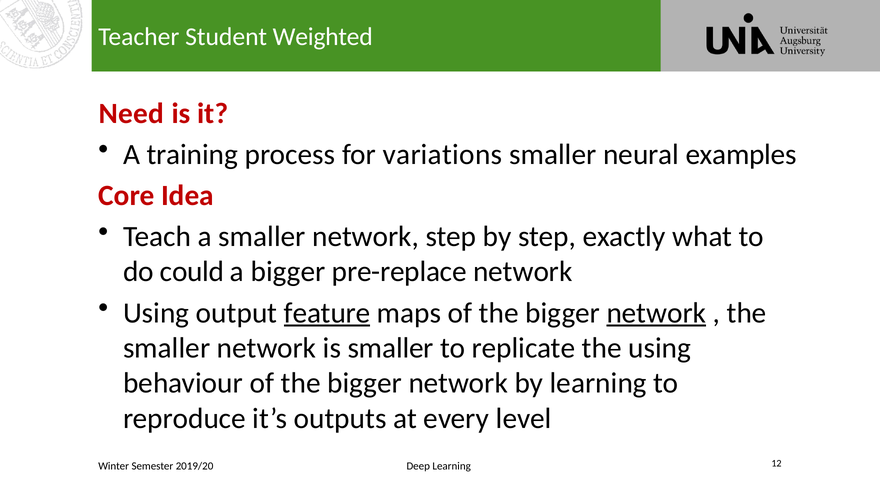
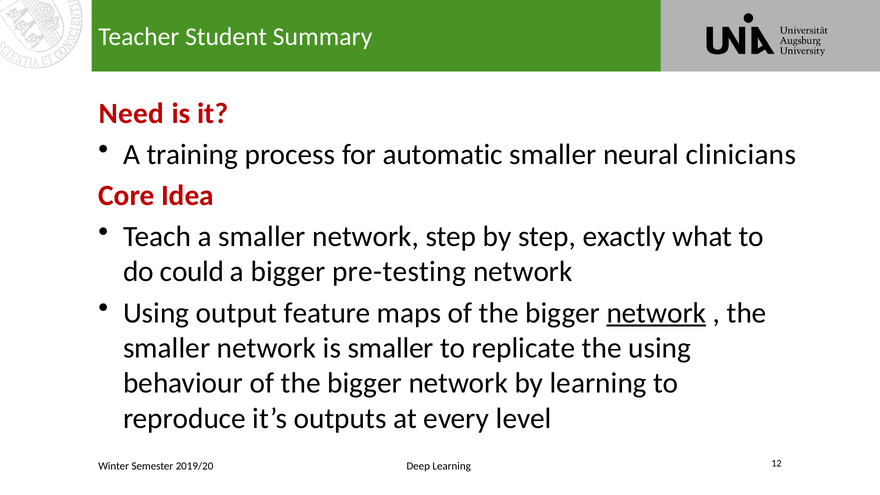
Weighted: Weighted -> Summary
variations: variations -> automatic
examples: examples -> clinicians
pre-replace: pre-replace -> pre-testing
feature underline: present -> none
